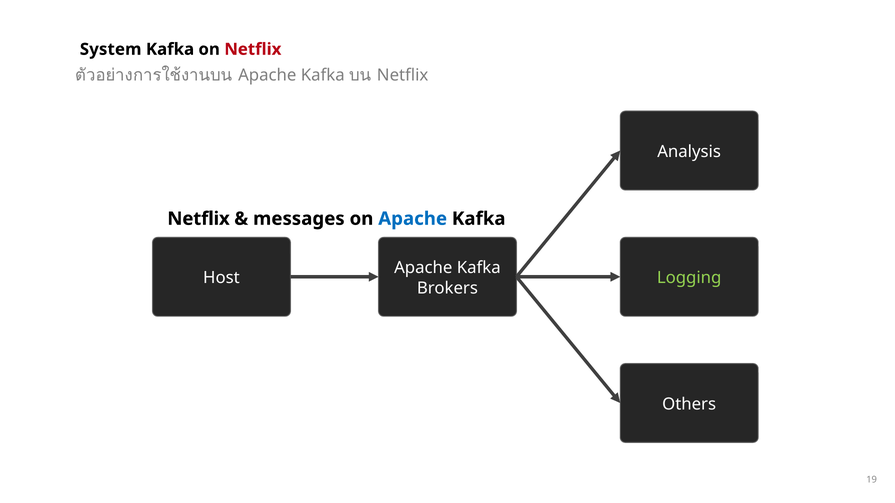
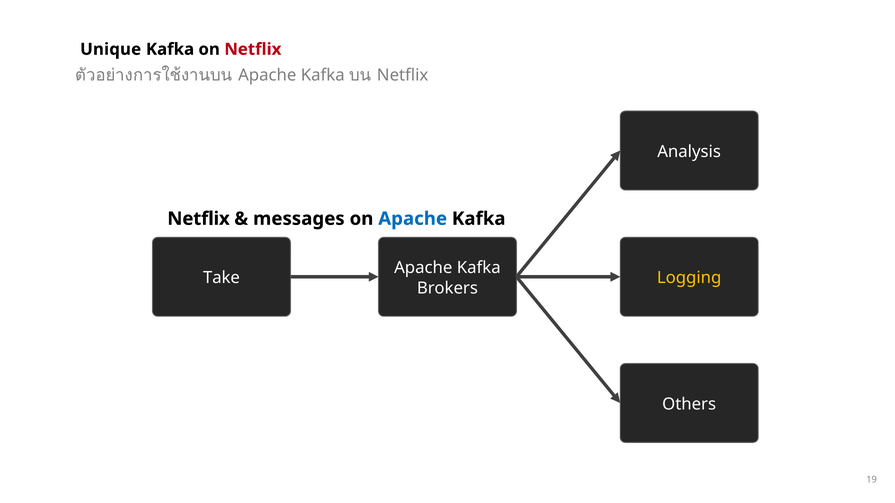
System: System -> Unique
Host: Host -> Take
Logging colour: light green -> yellow
